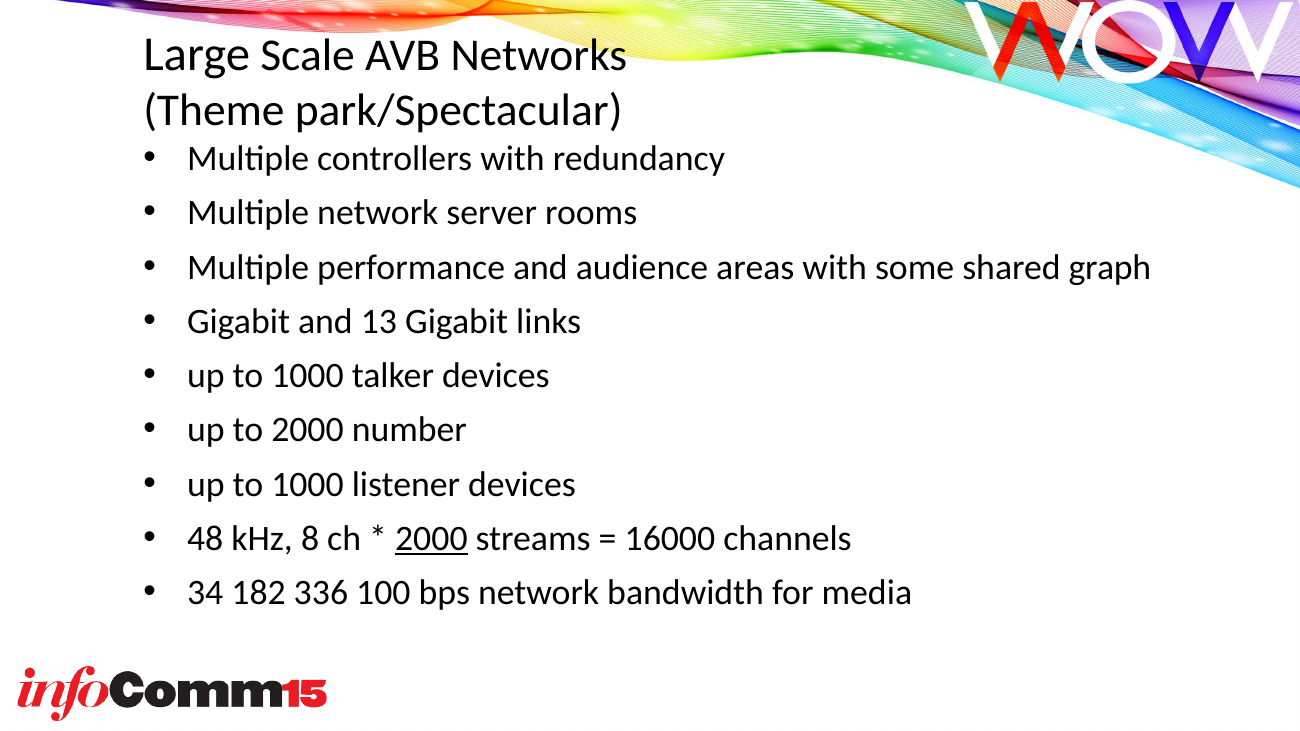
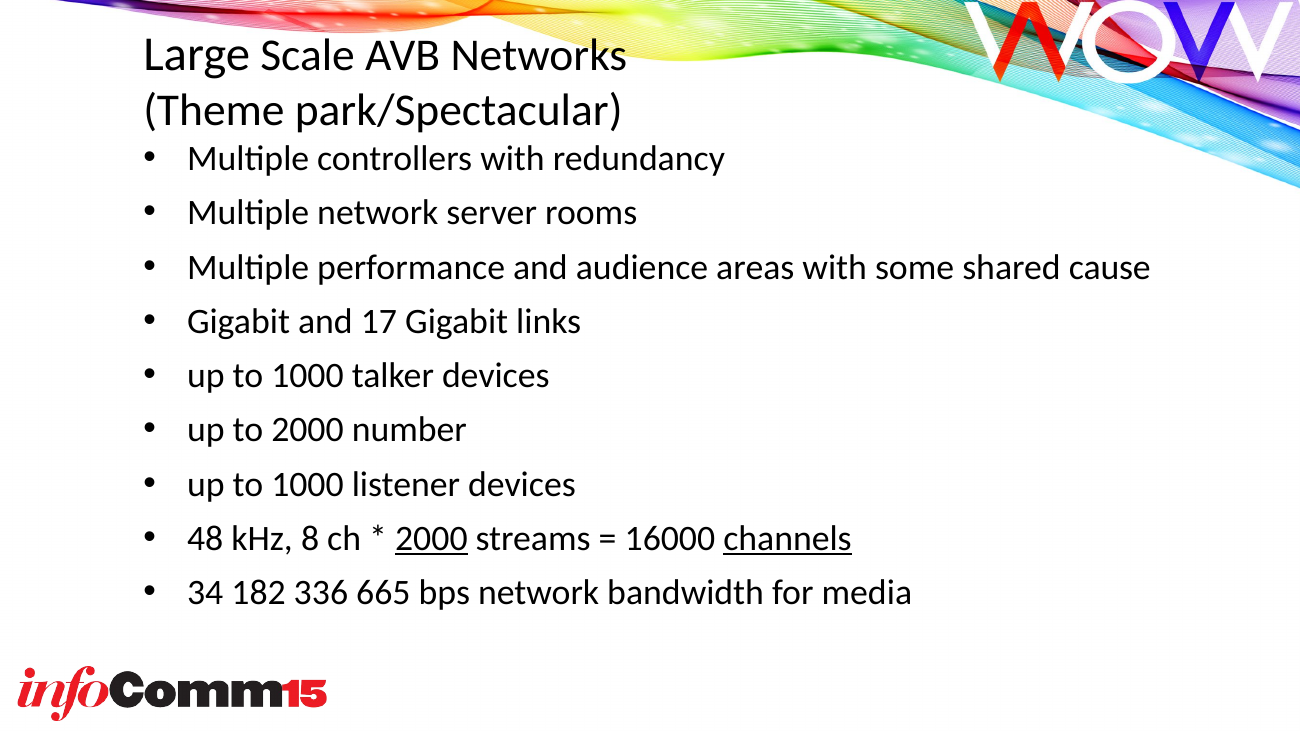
graph: graph -> cause
13: 13 -> 17
channels underline: none -> present
100: 100 -> 665
